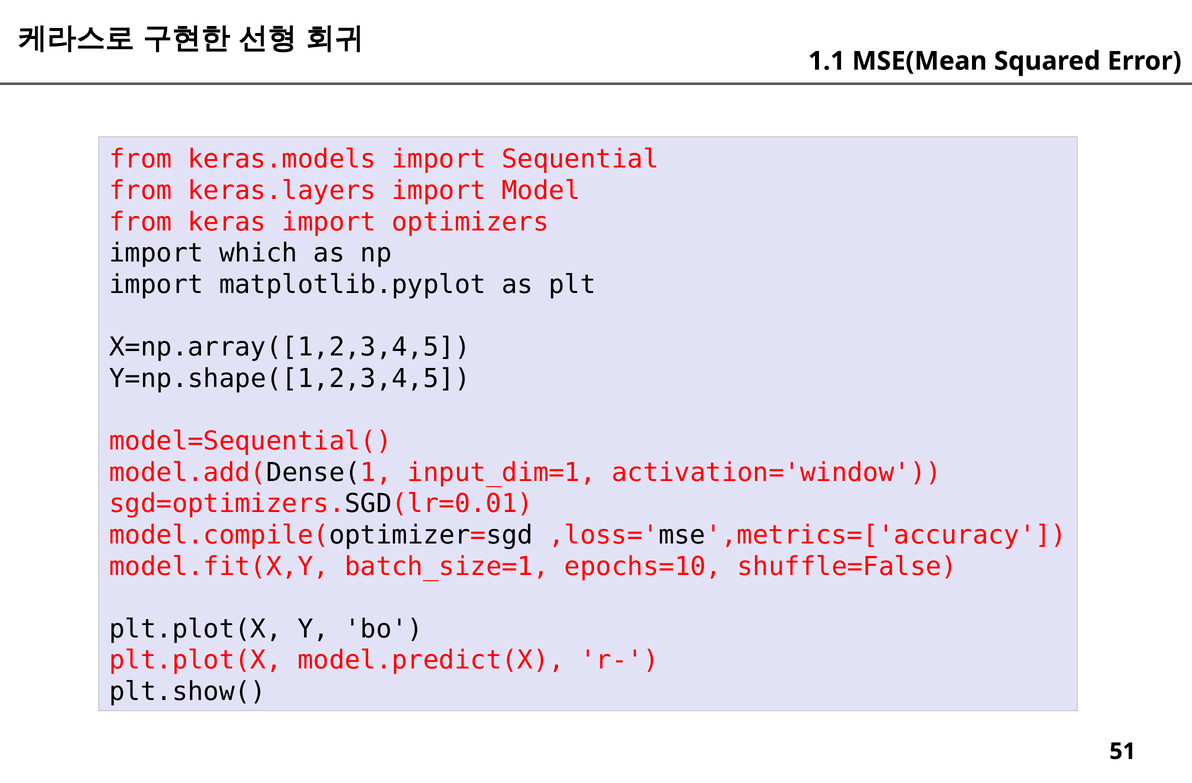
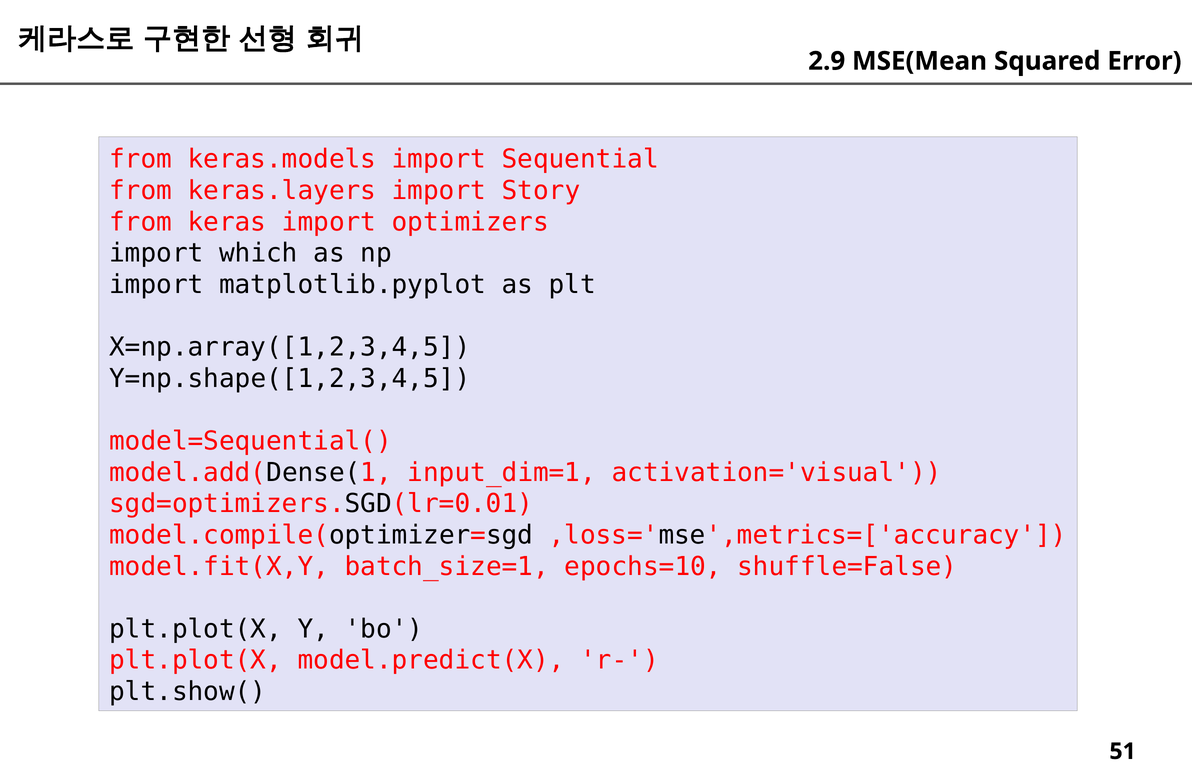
1.1: 1.1 -> 2.9
Model: Model -> Story
activation='window: activation='window -> activation='visual
